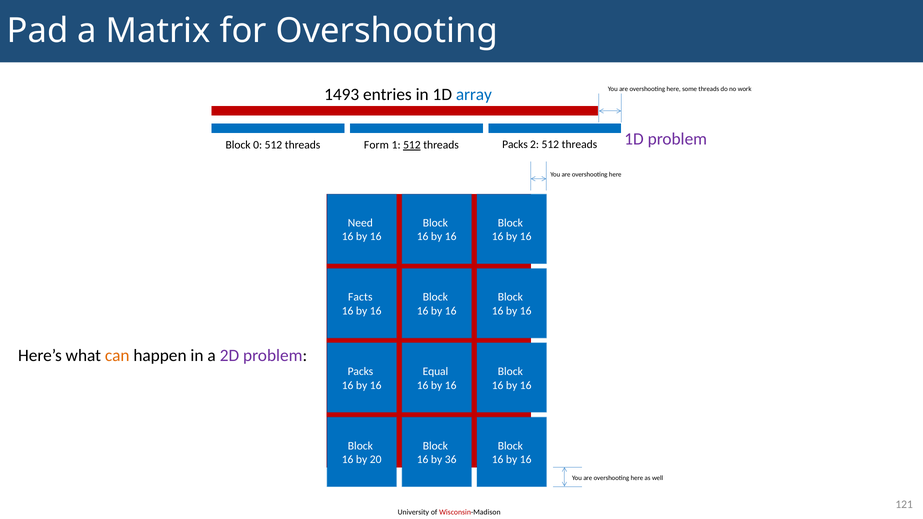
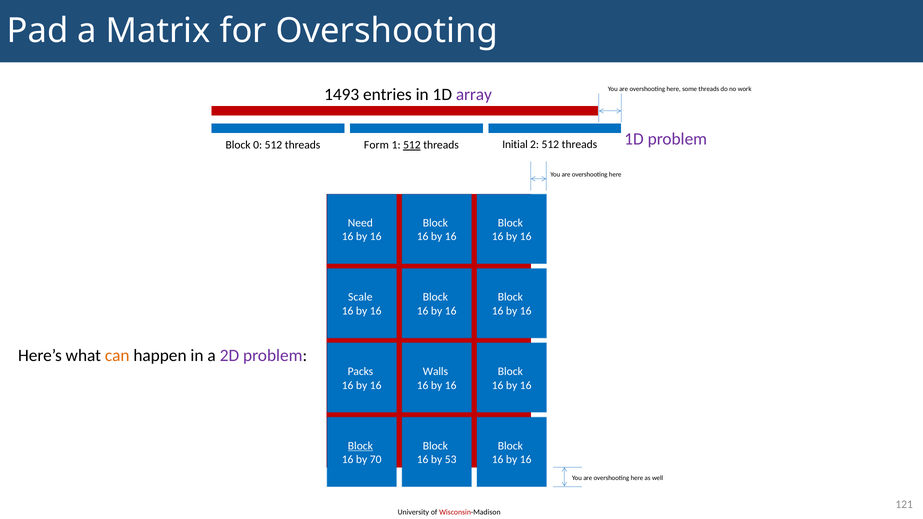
array colour: blue -> purple
threads Packs: Packs -> Initial
Facts: Facts -> Scale
Equal: Equal -> Walls
Block at (360, 446) underline: none -> present
20: 20 -> 70
36: 36 -> 53
